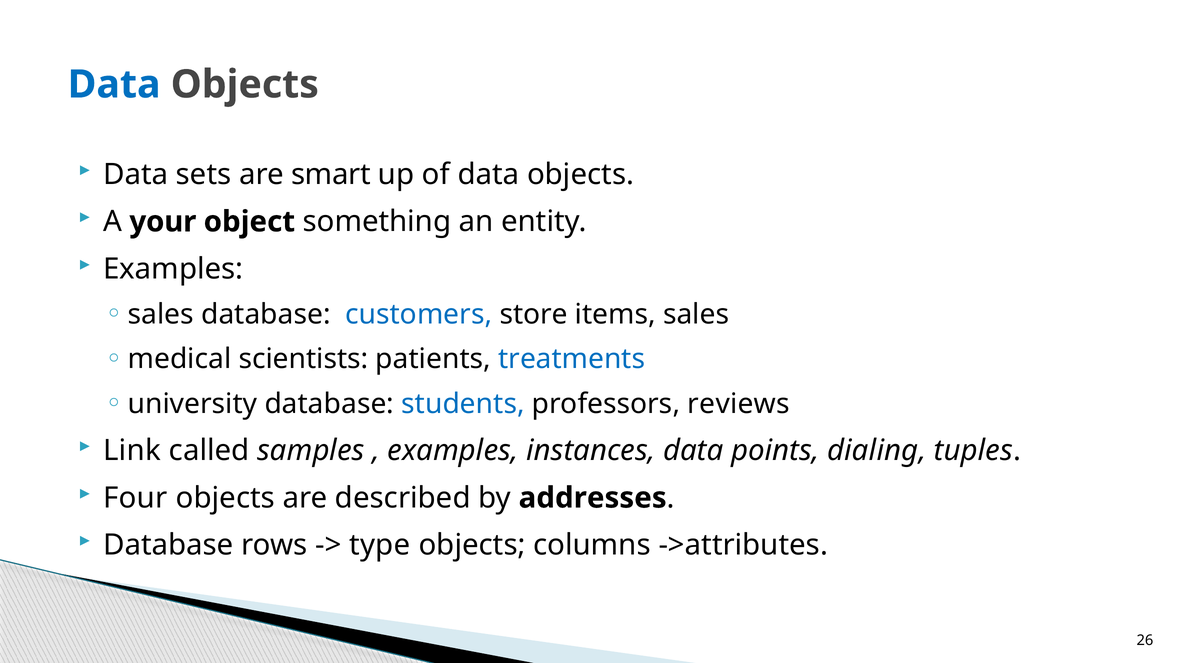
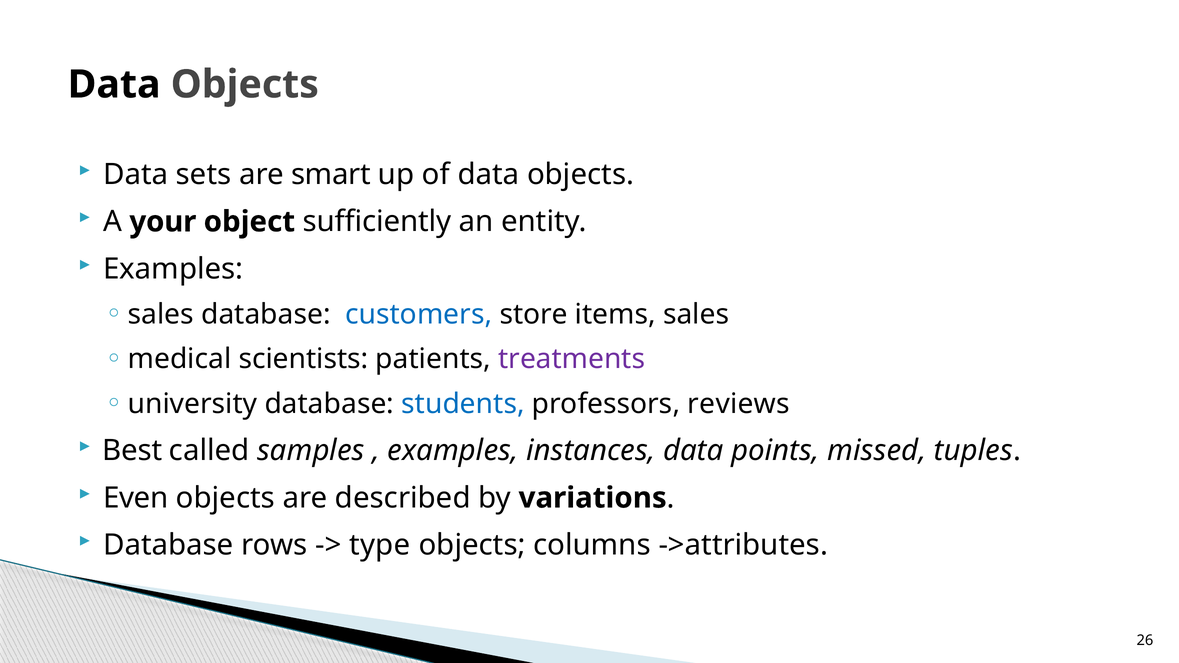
Data at (114, 85) colour: blue -> black
something: something -> sufficiently
treatments colour: blue -> purple
Link: Link -> Best
dialing: dialing -> missed
Four: Four -> Even
addresses: addresses -> variations
